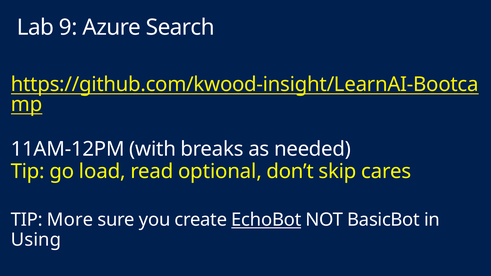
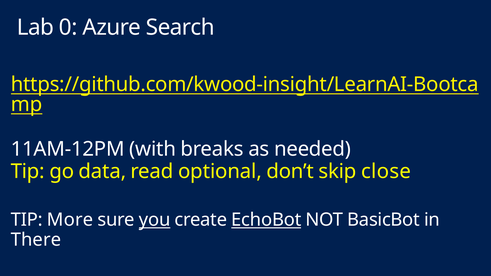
9: 9 -> 0
load: load -> data
cares: cares -> close
you underline: none -> present
Using: Using -> There
